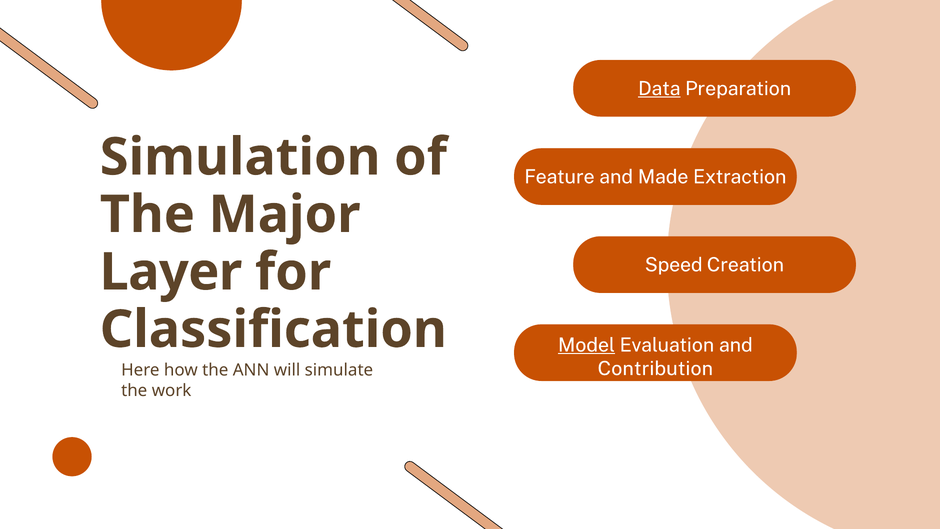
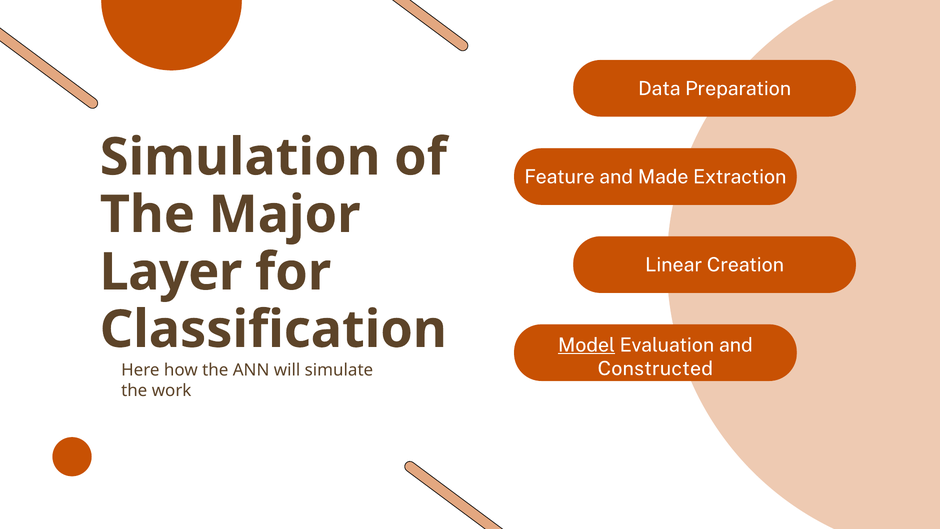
Data underline: present -> none
Speed: Speed -> Linear
Contribution: Contribution -> Constructed
